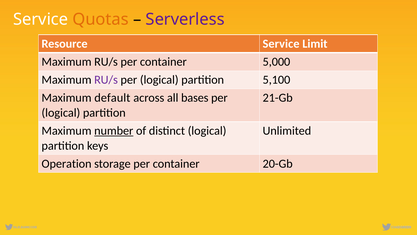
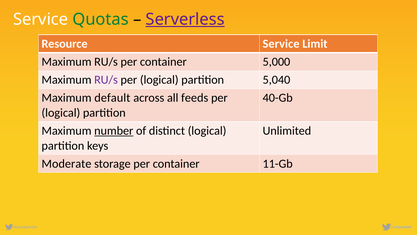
Quotas colour: orange -> green
Serverless underline: none -> present
5,100: 5,100 -> 5,040
bases: bases -> feeds
21-Gb: 21-Gb -> 40-Gb
Operation: Operation -> Moderate
20-Gb: 20-Gb -> 11-Gb
